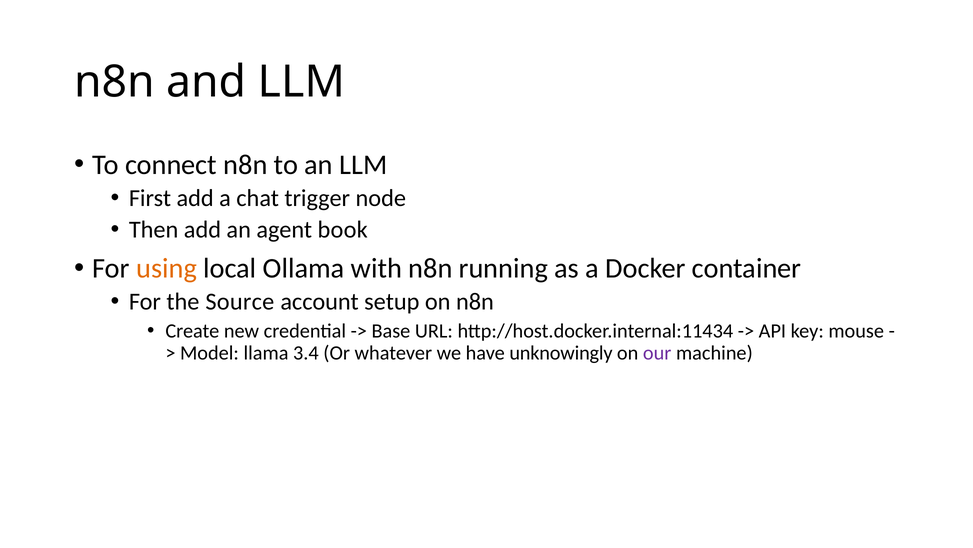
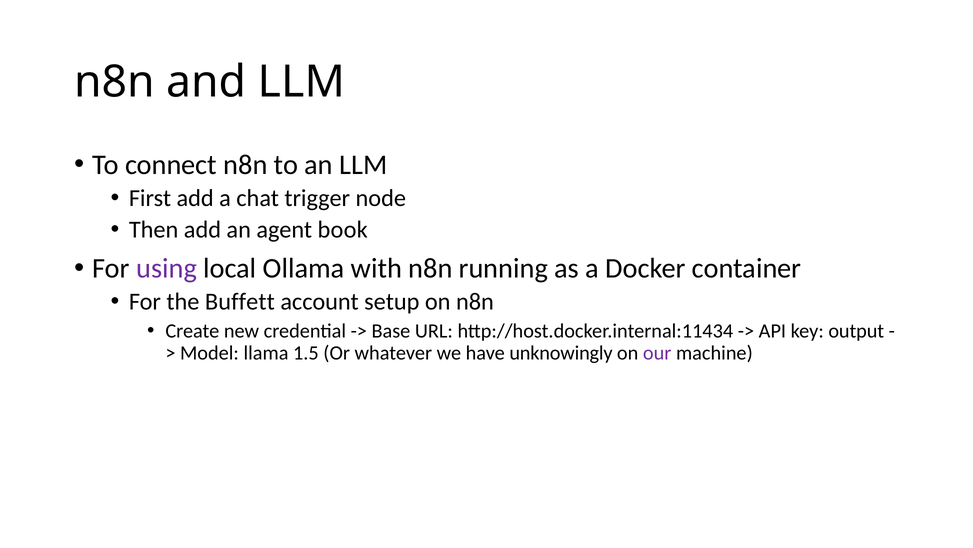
using colour: orange -> purple
Source: Source -> Buffett
mouse: mouse -> output
3.4: 3.4 -> 1.5
